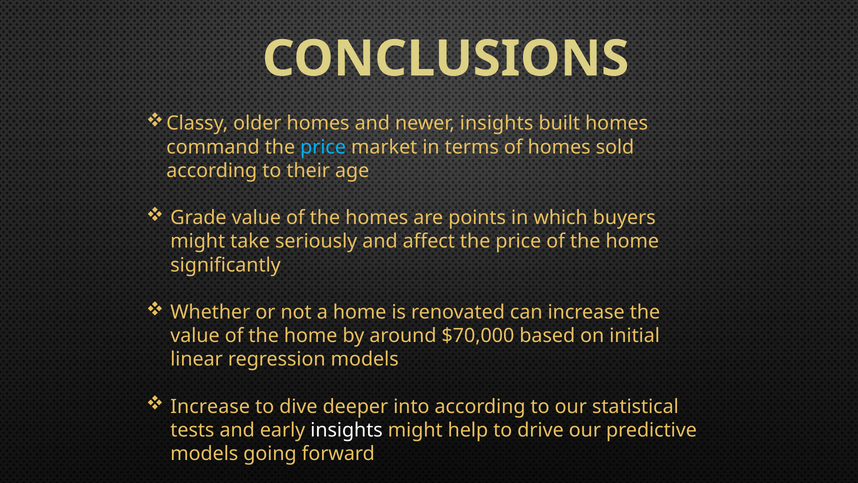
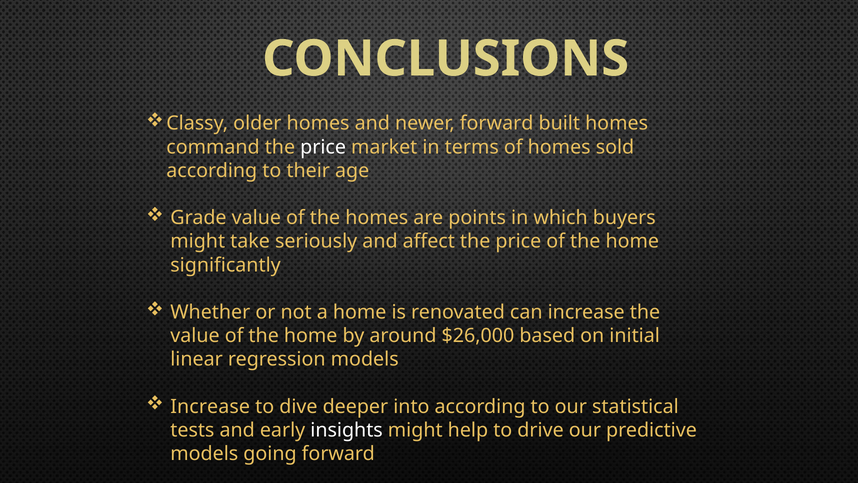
newer insights: insights -> forward
price at (323, 147) colour: light blue -> white
$70,000: $70,000 -> $26,000
